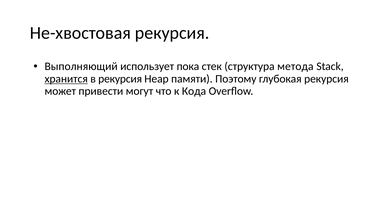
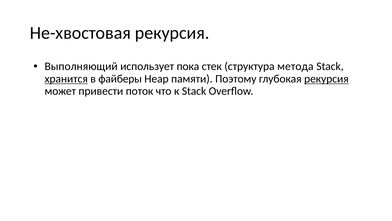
в рекурсия: рекурсия -> файберы
рекурсия at (326, 79) underline: none -> present
могут: могут -> поток
к Кода: Кода -> Stack
